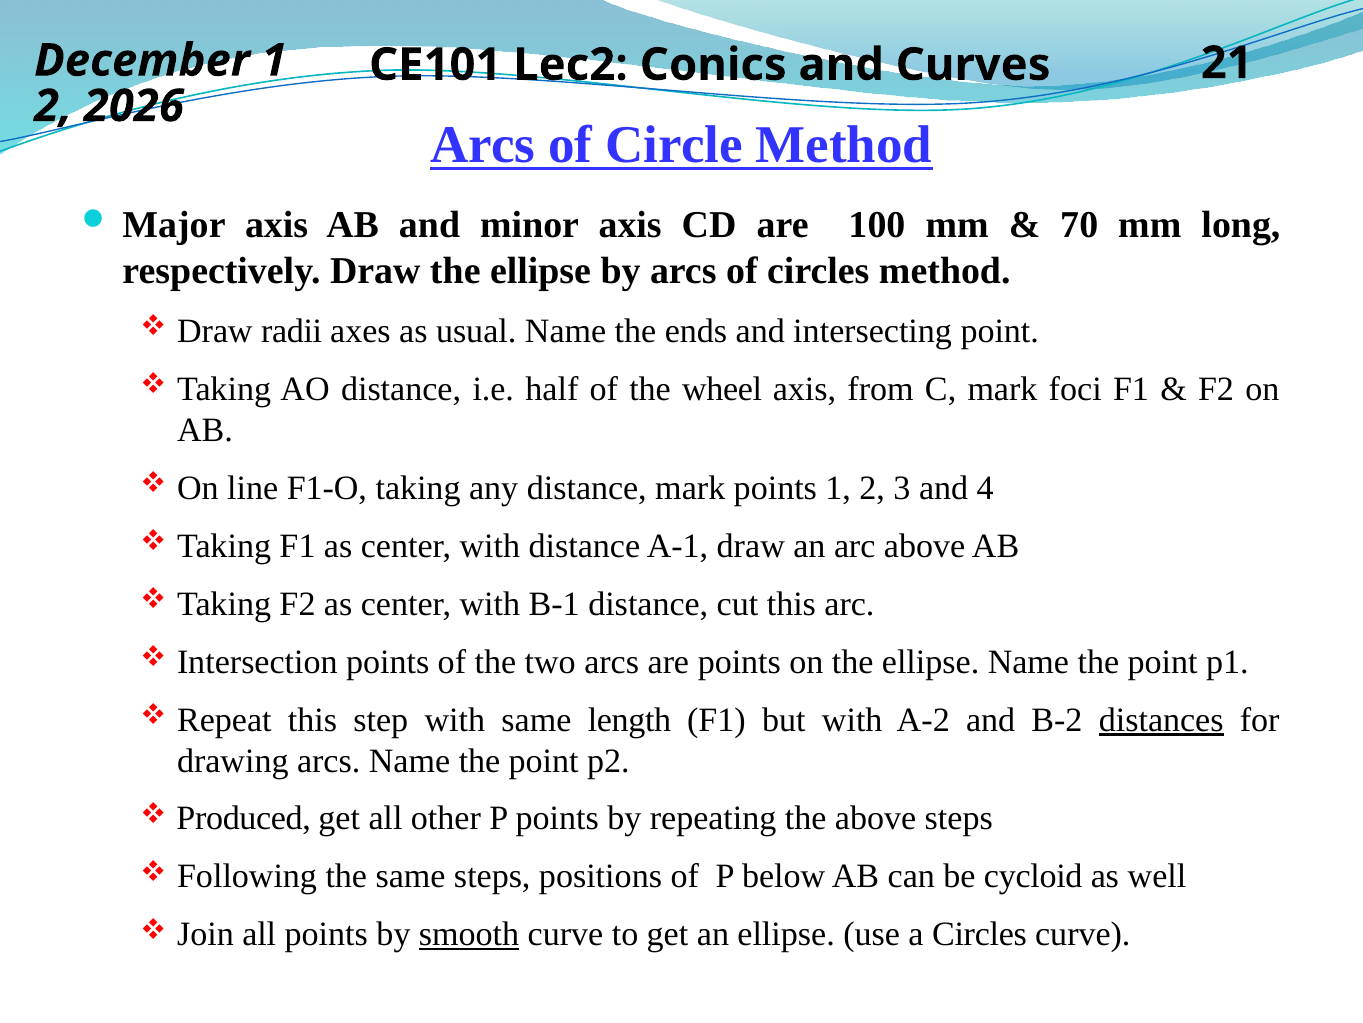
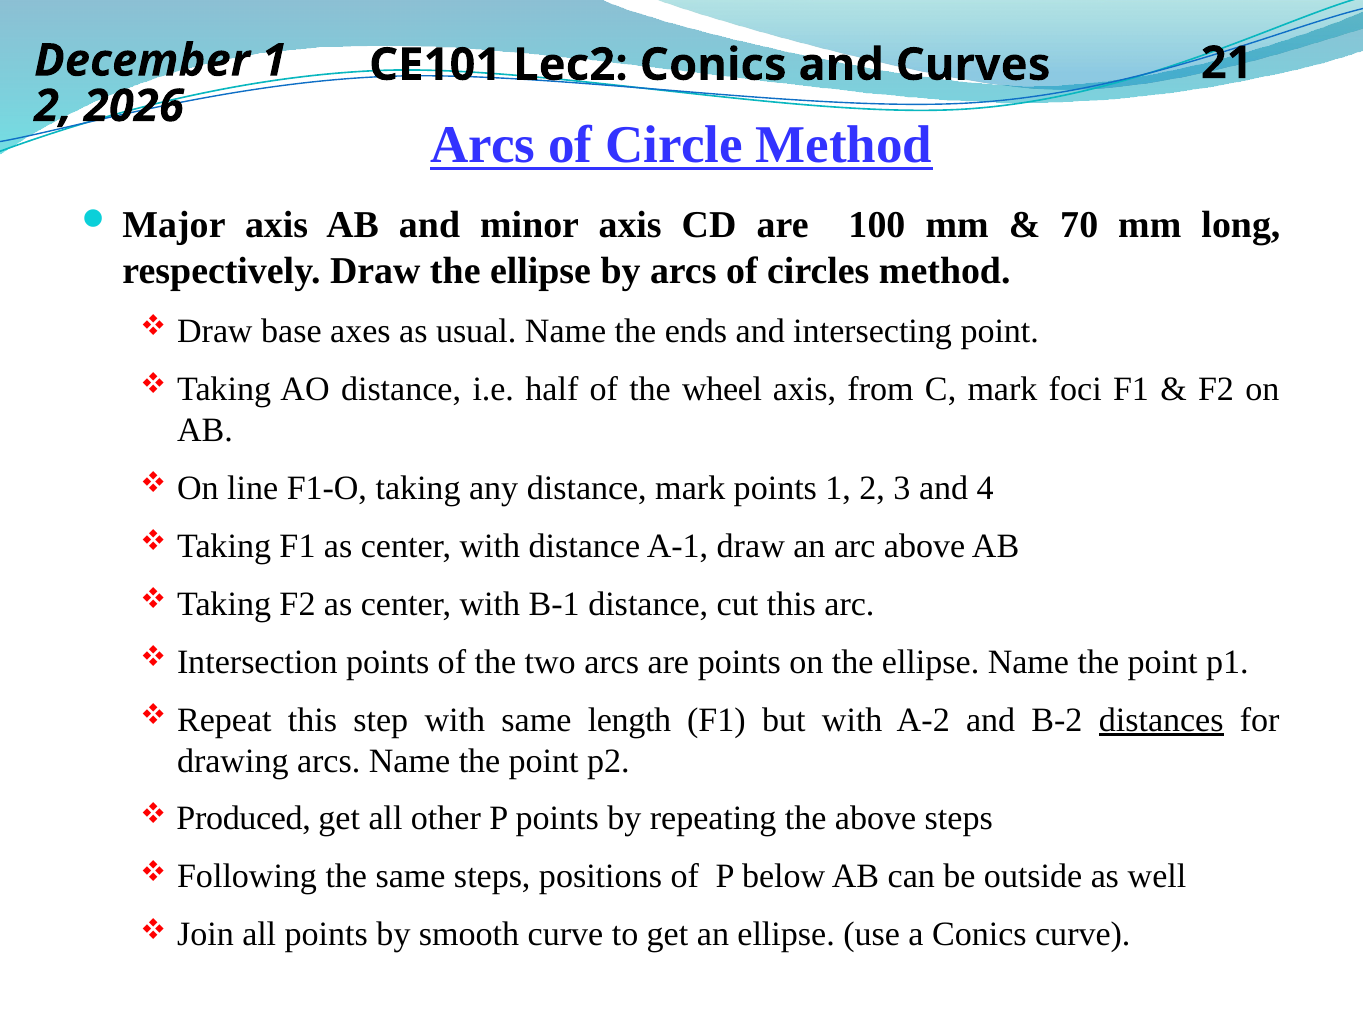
radii: radii -> base
cycloid: cycloid -> outside
smooth underline: present -> none
a Circles: Circles -> Conics
